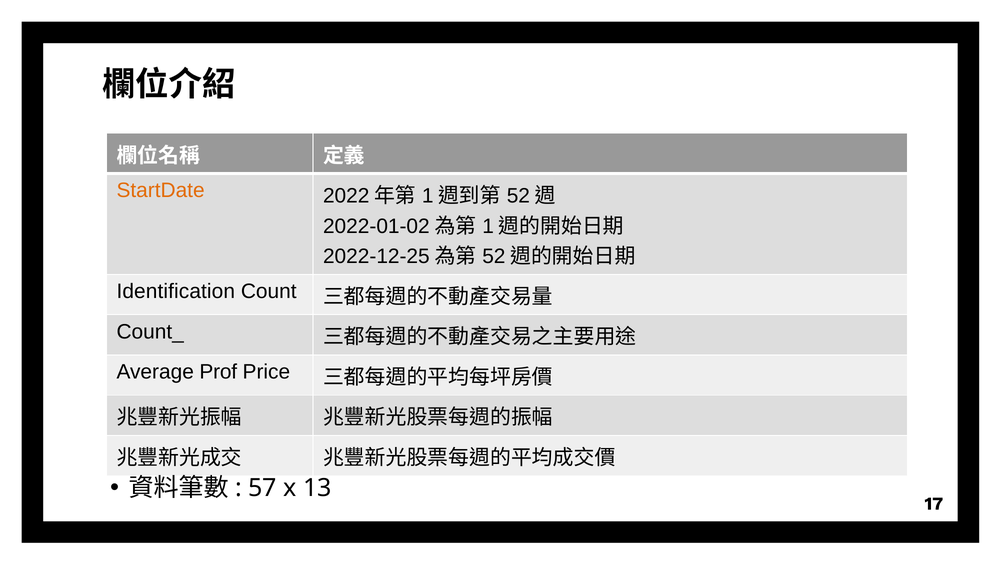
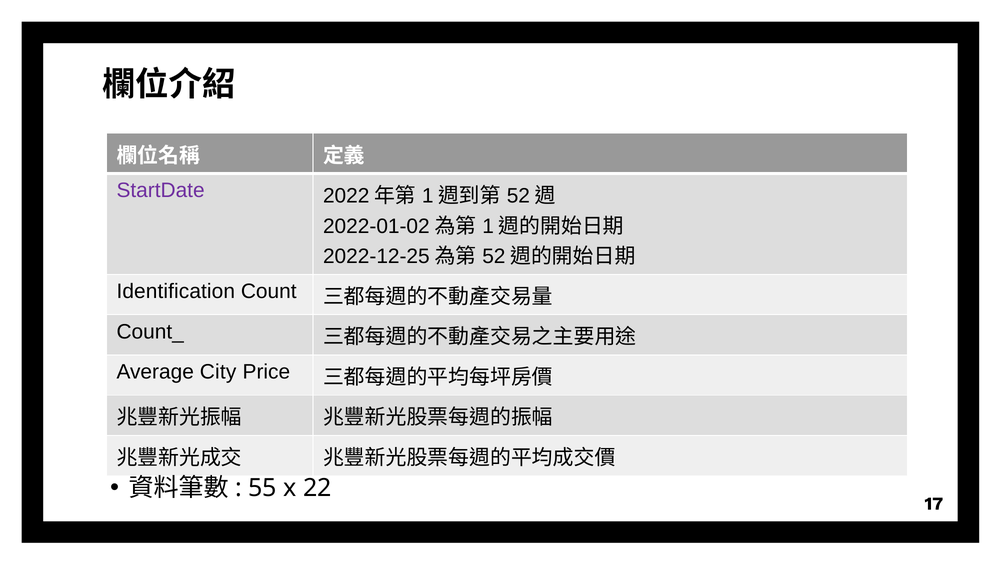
StartDate colour: orange -> purple
Prof: Prof -> City
57: 57 -> 55
13: 13 -> 22
